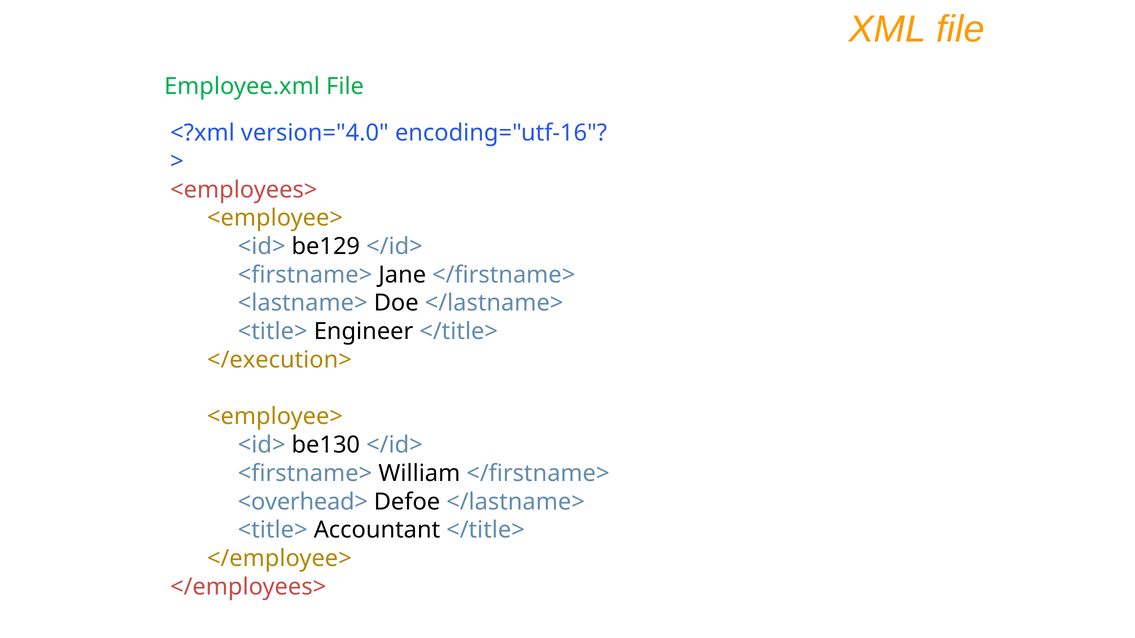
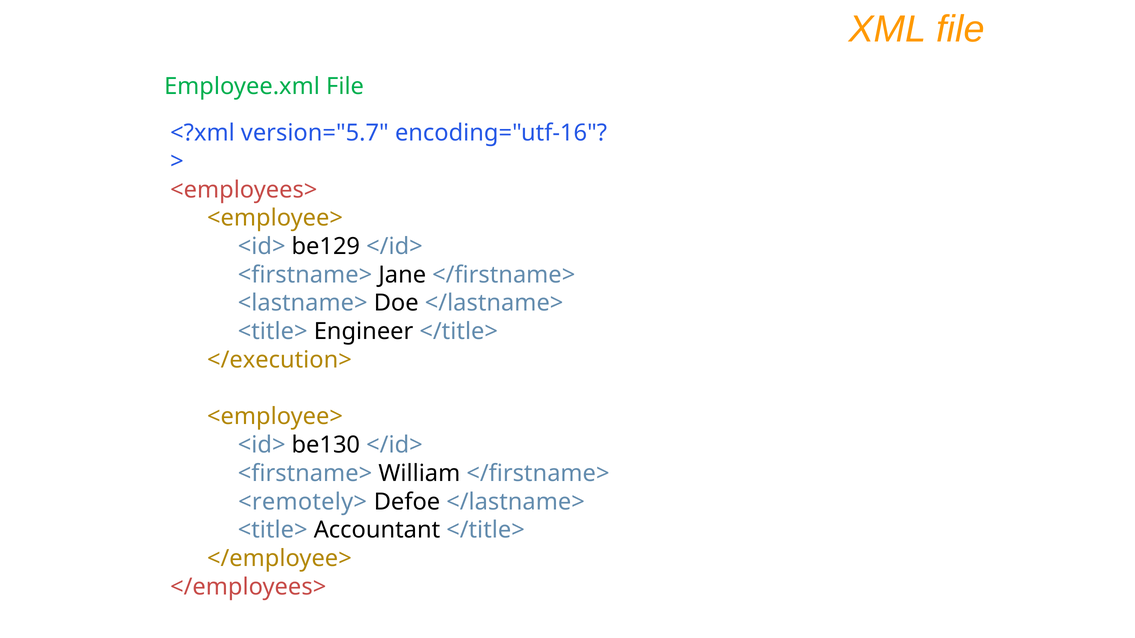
version="4.0: version="4.0 -> version="5.7
<overhead>: <overhead> -> <remotely>
